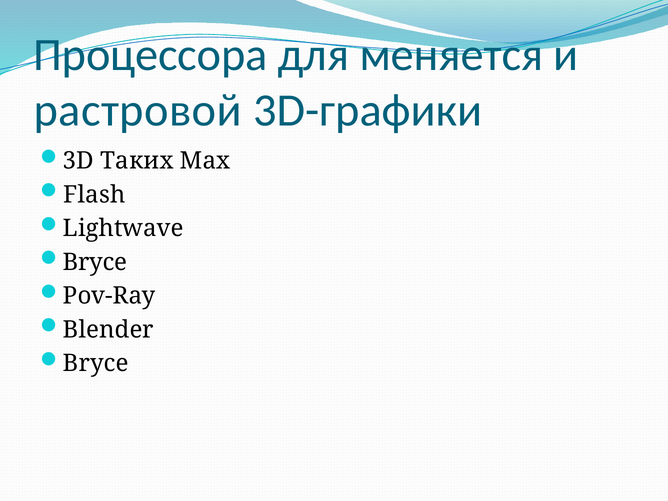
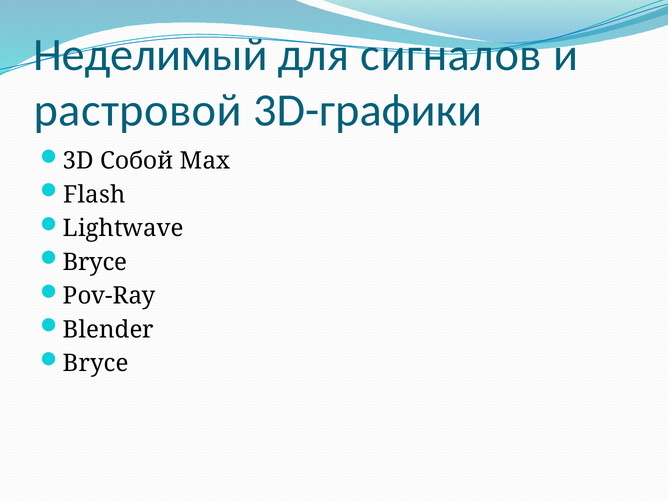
Процессора: Процессора -> Неделимый
меняется: меняется -> сигналов
Таких: Таких -> Собой
